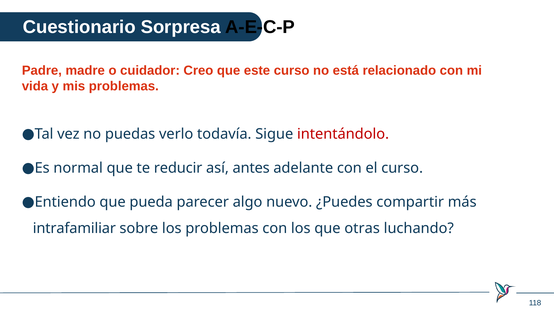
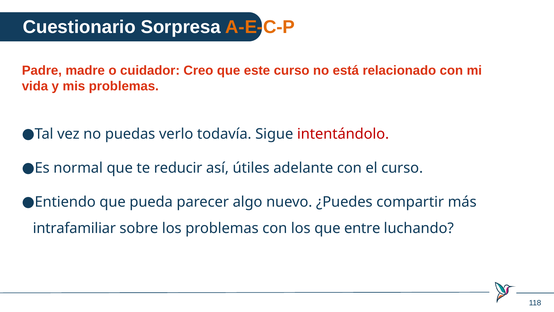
A-E-C-P colour: black -> orange
antes: antes -> útiles
otras: otras -> entre
